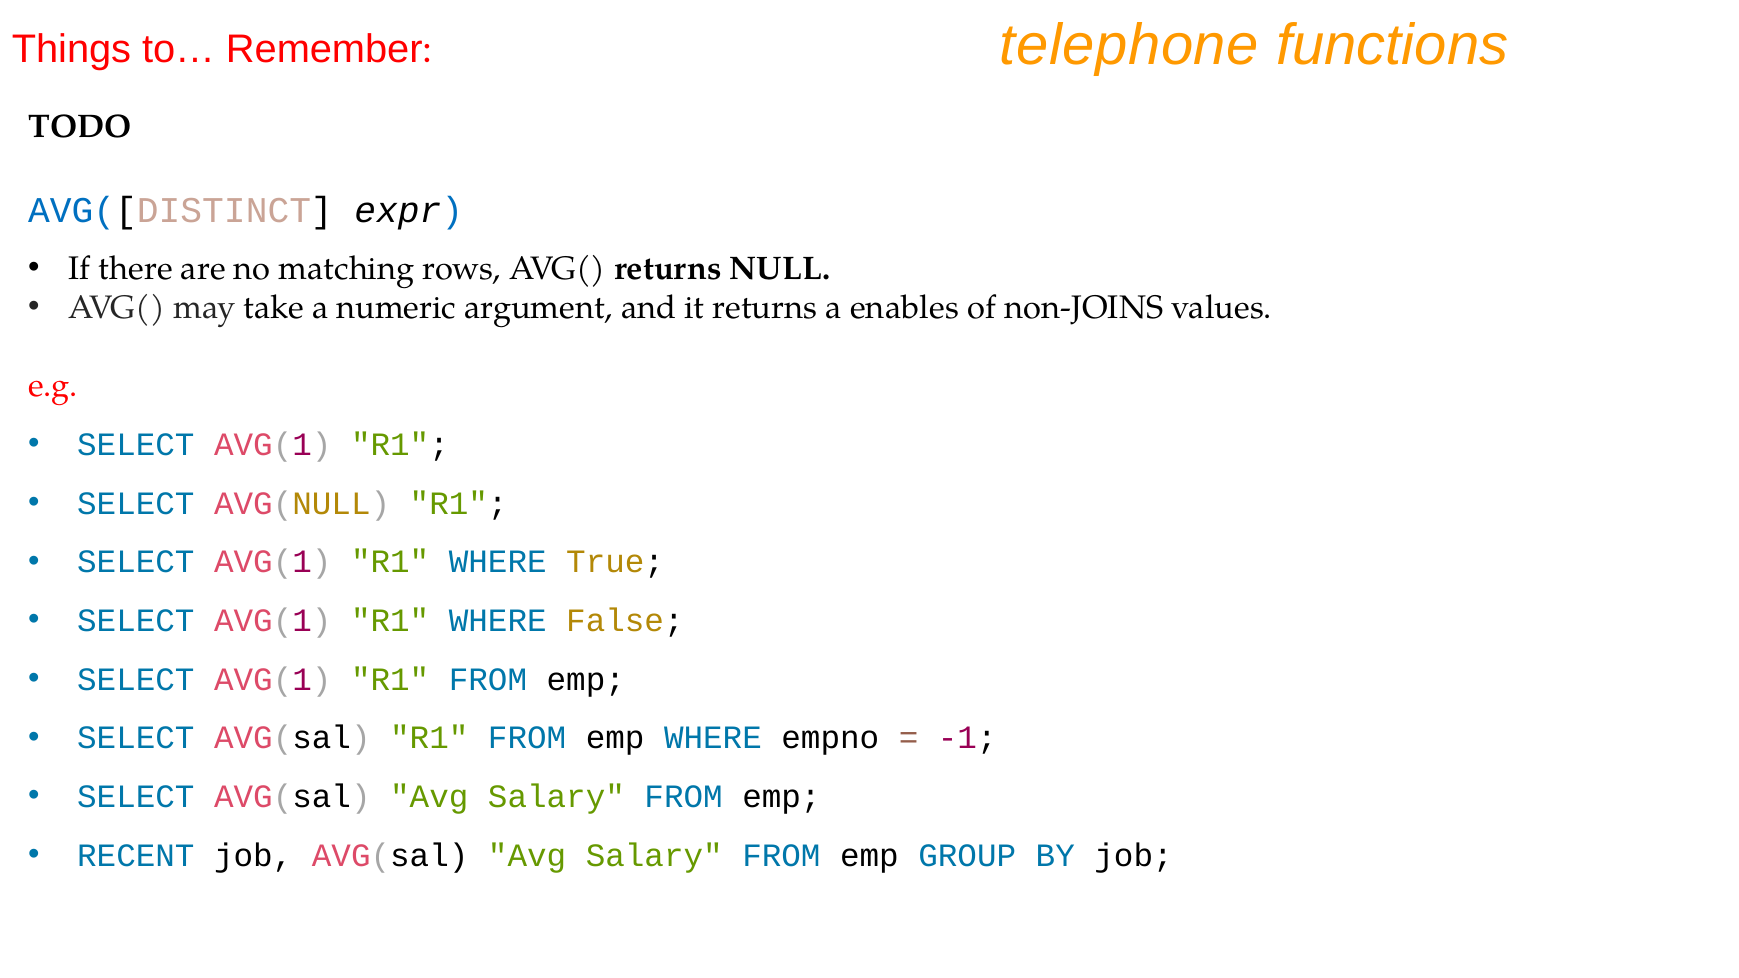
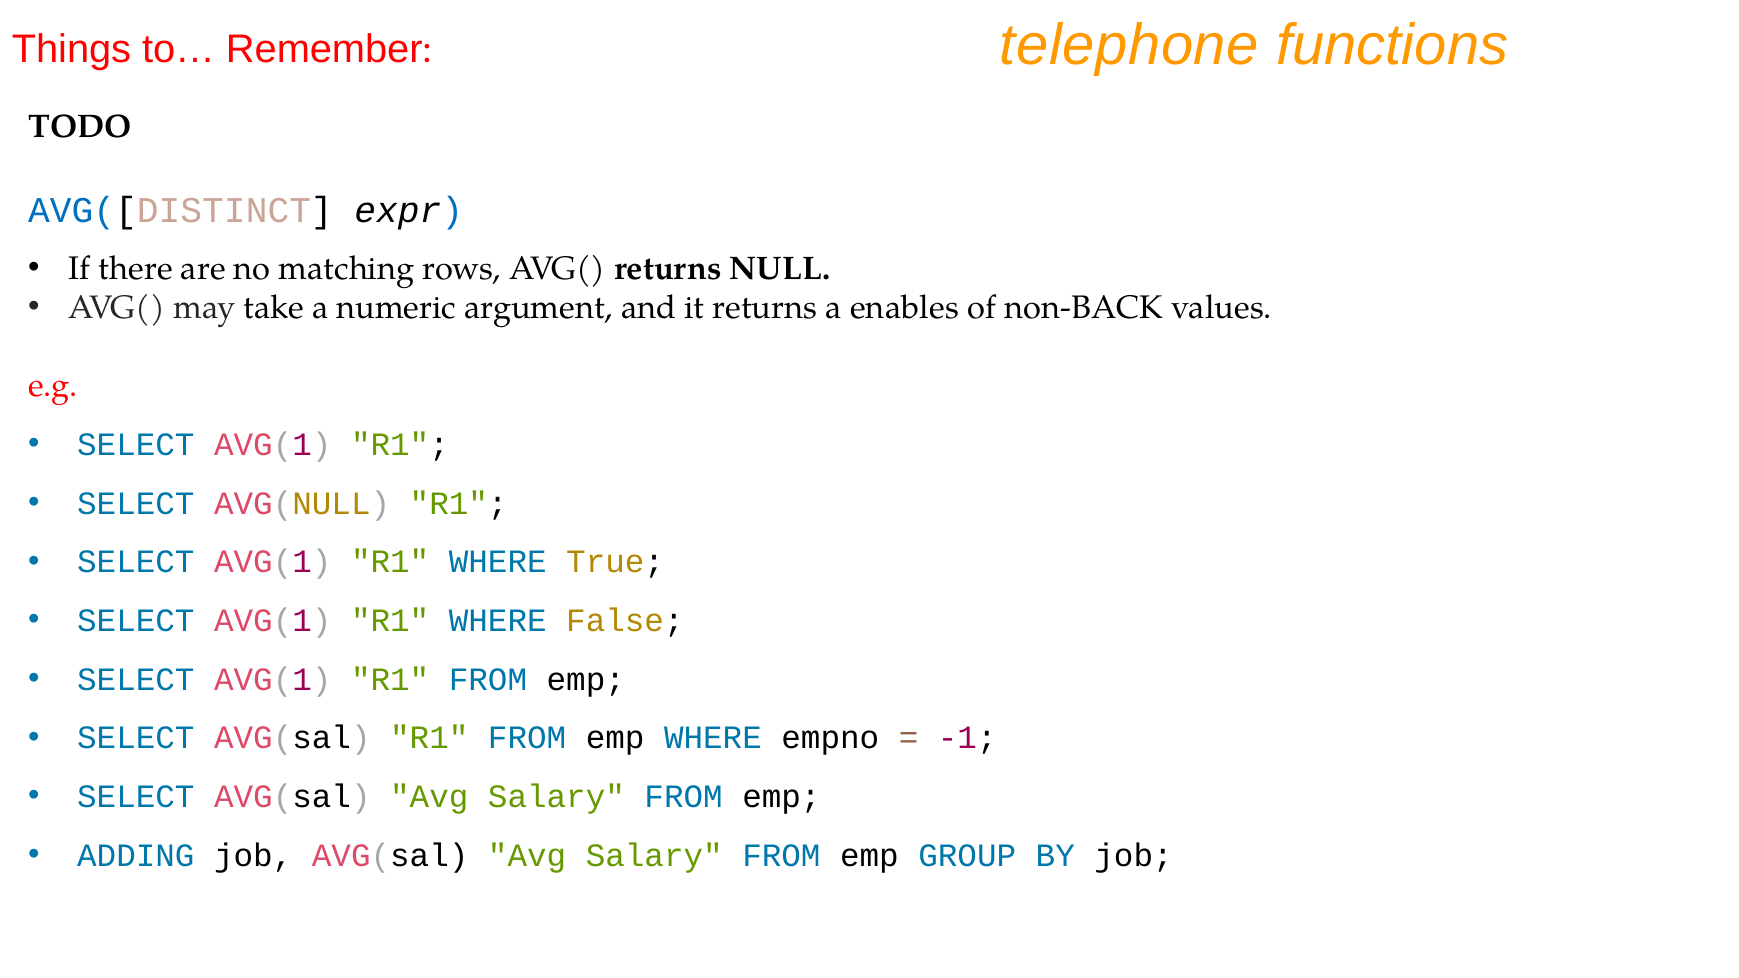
non-JOINS: non-JOINS -> non-BACK
RECENT: RECENT -> ADDING
